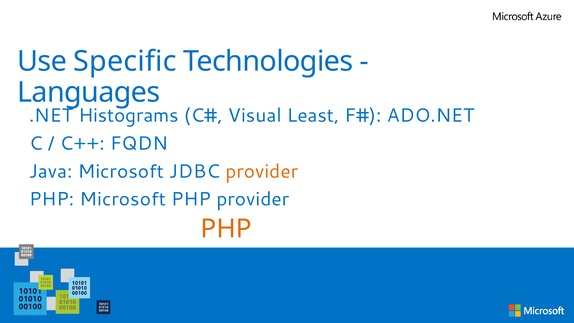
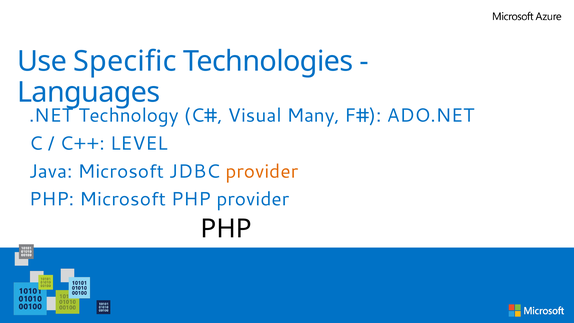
Histograms: Histograms -> Technology
Least: Least -> Many
FQDN: FQDN -> LEVEL
PHP at (226, 229) colour: orange -> black
